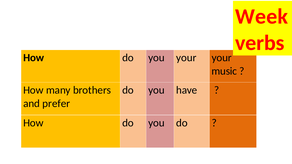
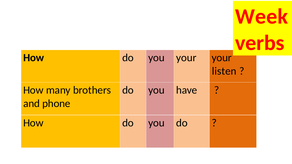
music: music -> listen
prefer: prefer -> phone
